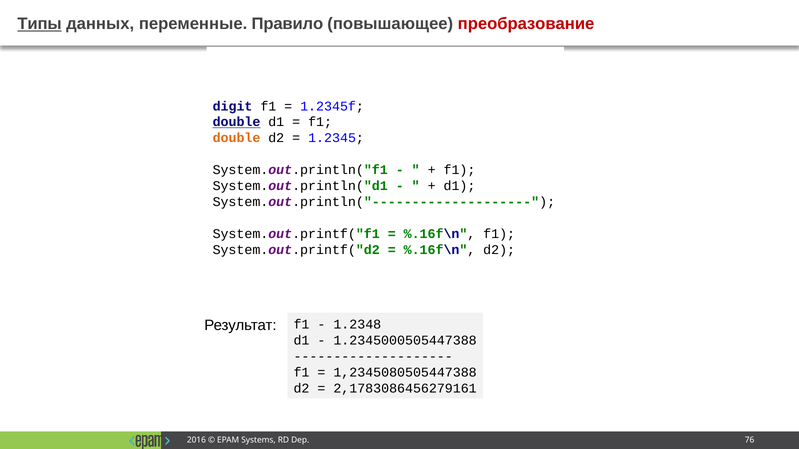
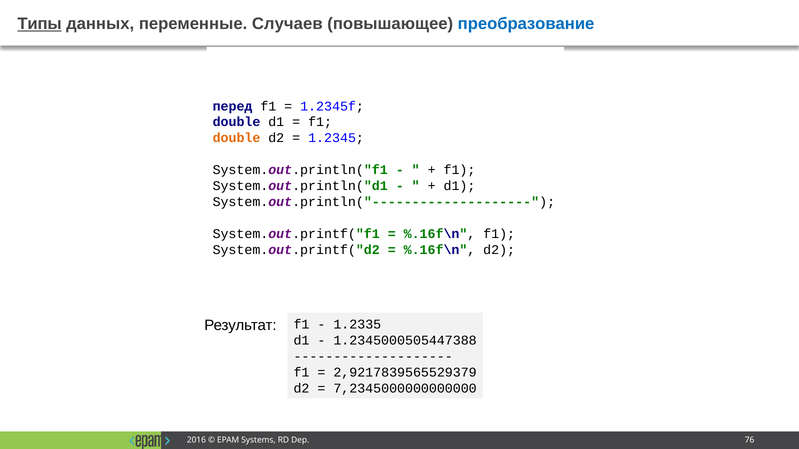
Правило: Правило -> Случаев
преобразование colour: red -> blue
digit: digit -> перед
double at (237, 122) underline: present -> none
1.2348: 1.2348 -> 1.2335
1,2345080505447388: 1,2345080505447388 -> 2,9217839565529379
2,1783086456279161: 2,1783086456279161 -> 7,2345000000000000
